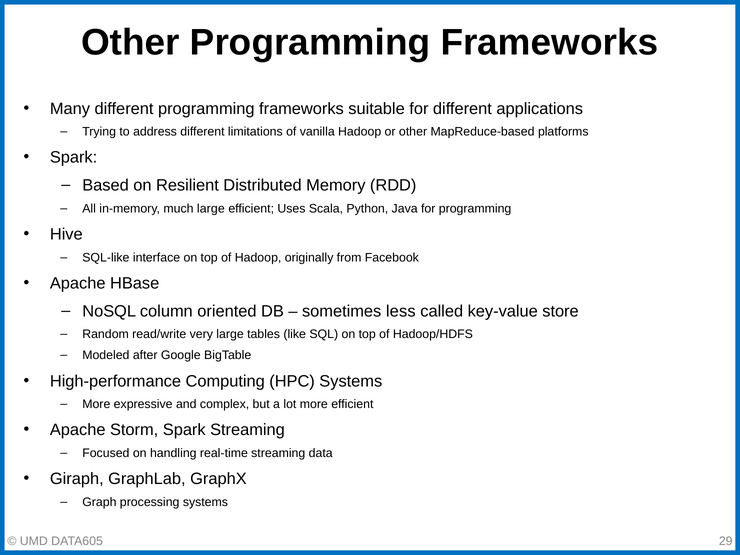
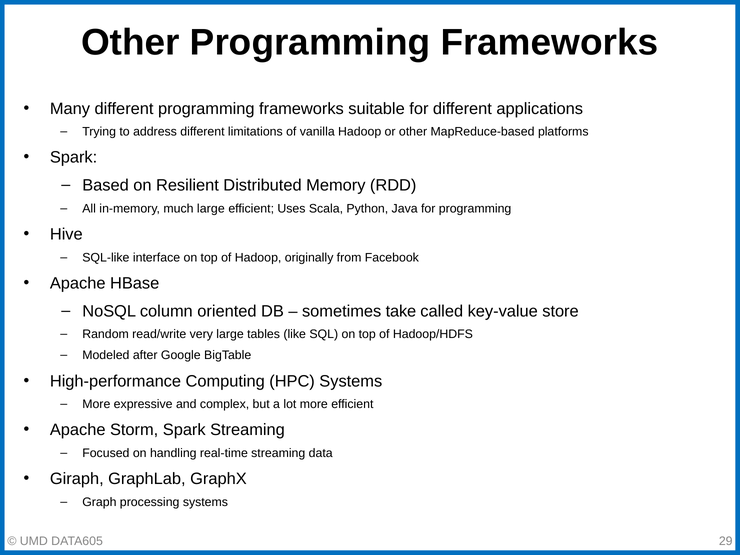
less: less -> take
